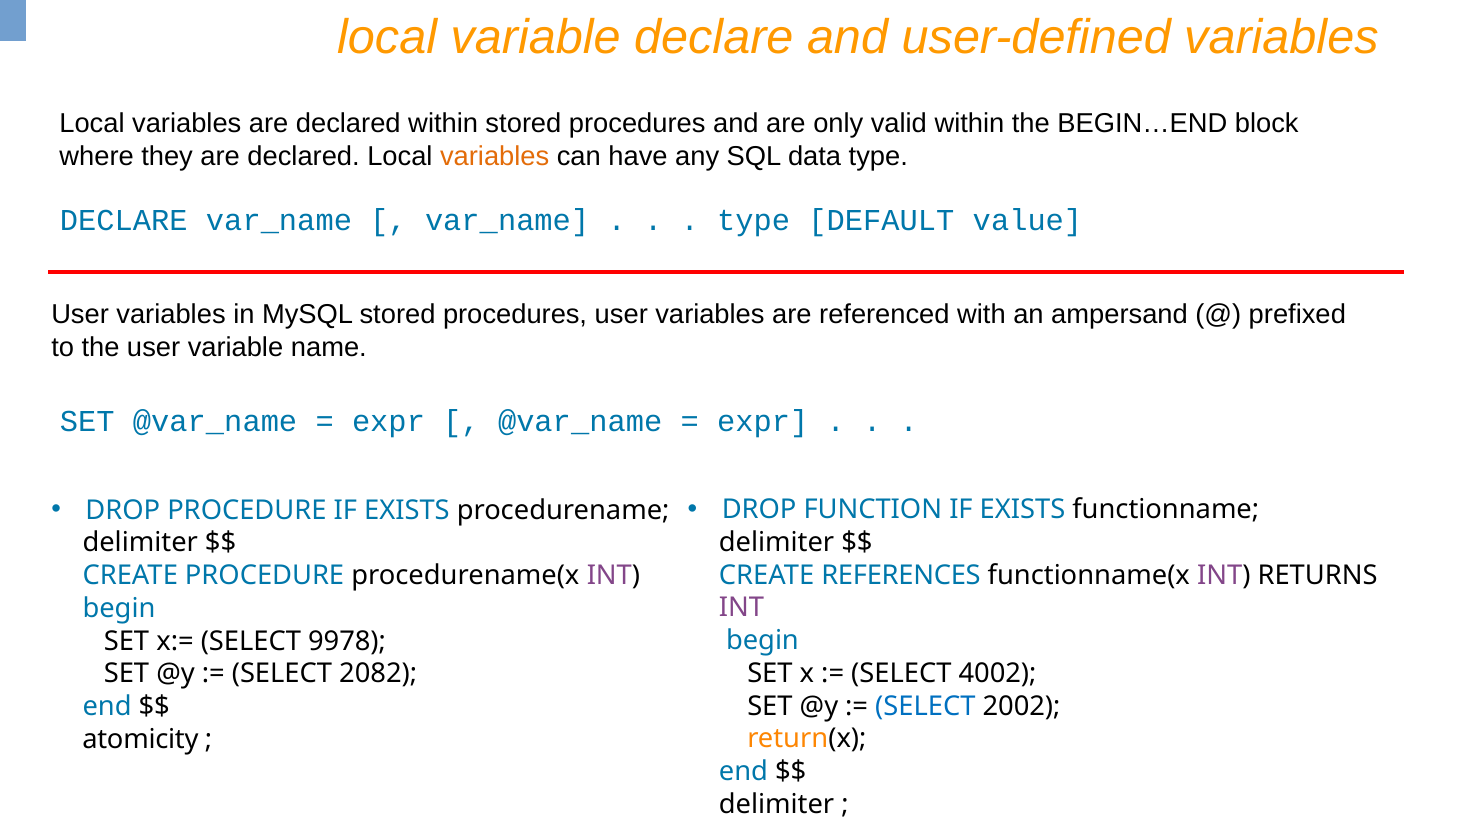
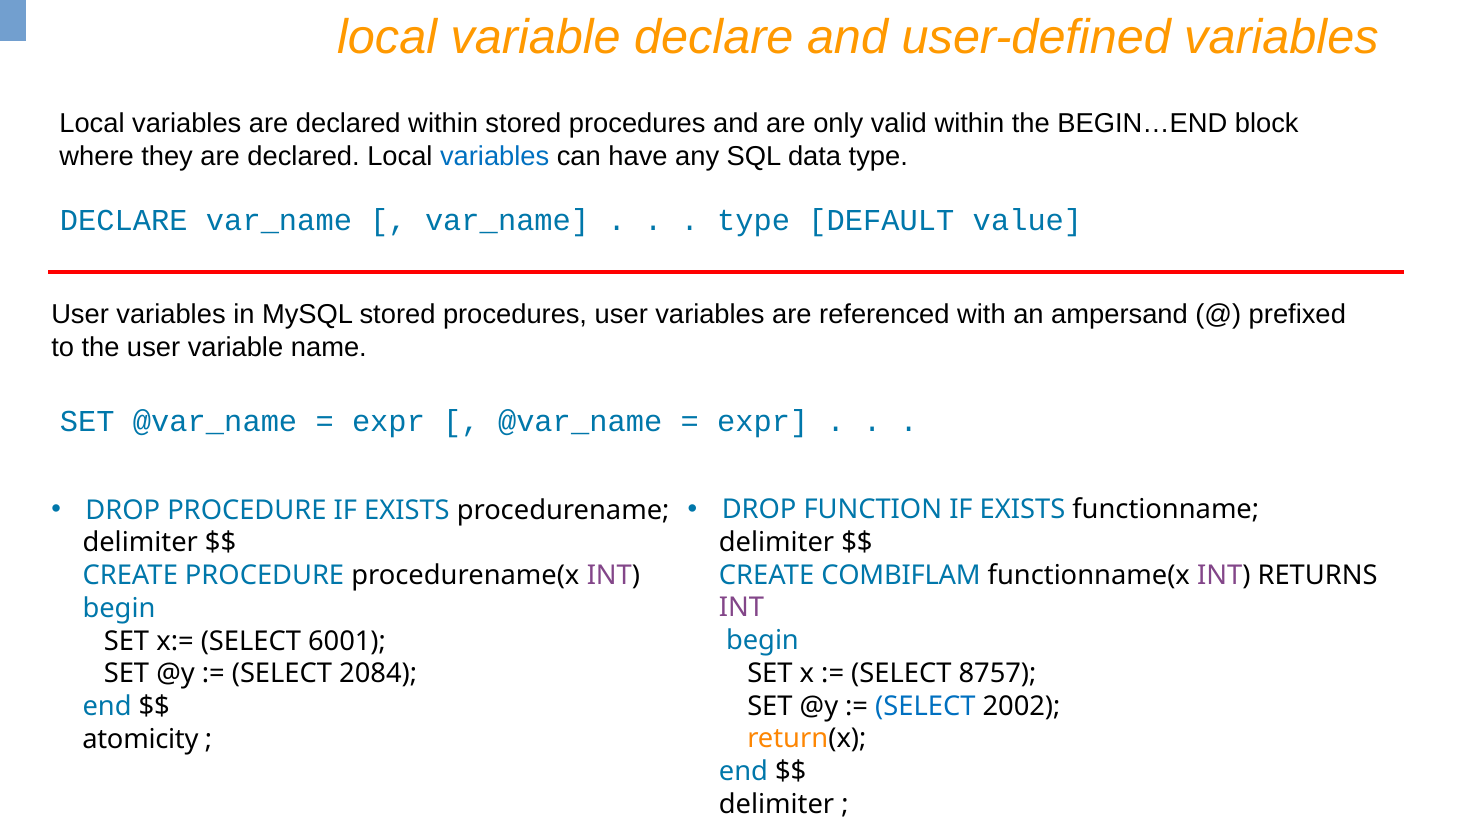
variables at (495, 157) colour: orange -> blue
REFERENCES: REFERENCES -> COMBIFLAM
9978: 9978 -> 6001
4002: 4002 -> 8757
2082: 2082 -> 2084
